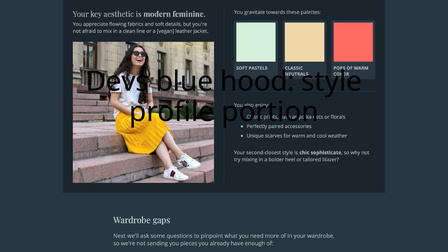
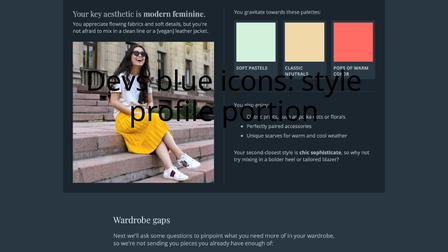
hood: hood -> icons
